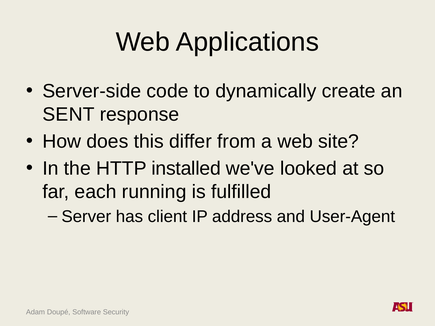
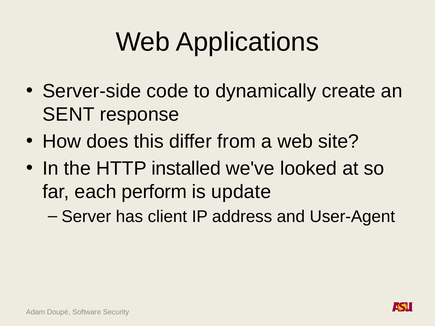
running: running -> perform
fulfilled: fulfilled -> update
